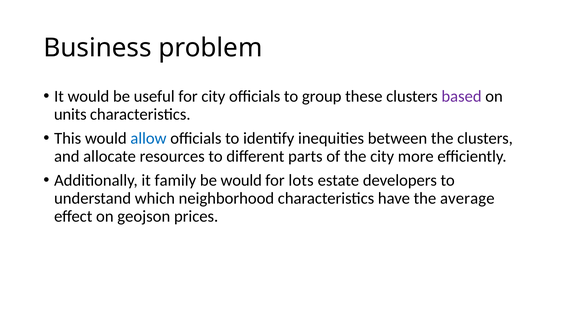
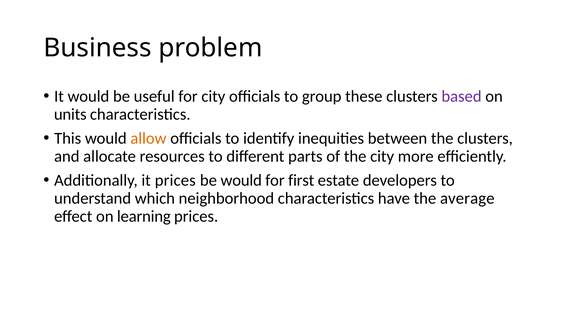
allow colour: blue -> orange
it family: family -> prices
lots: lots -> first
geojson: geojson -> learning
